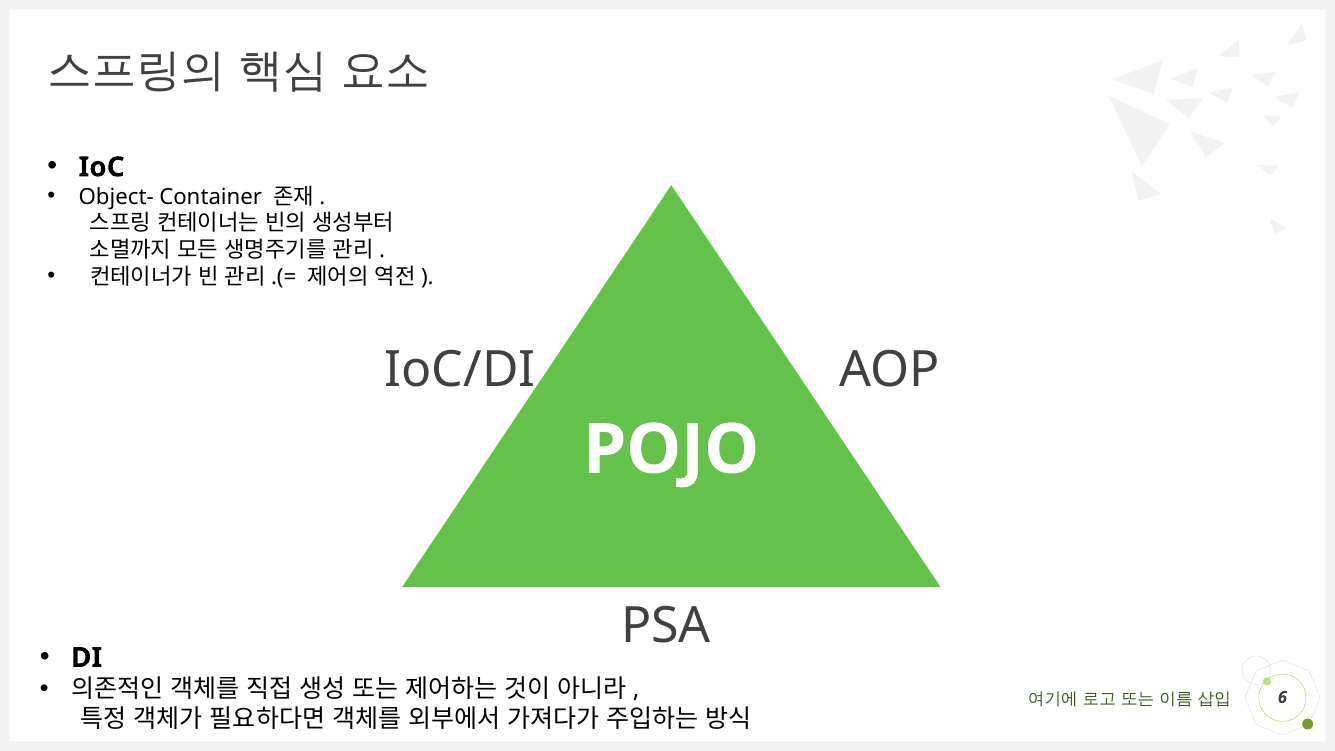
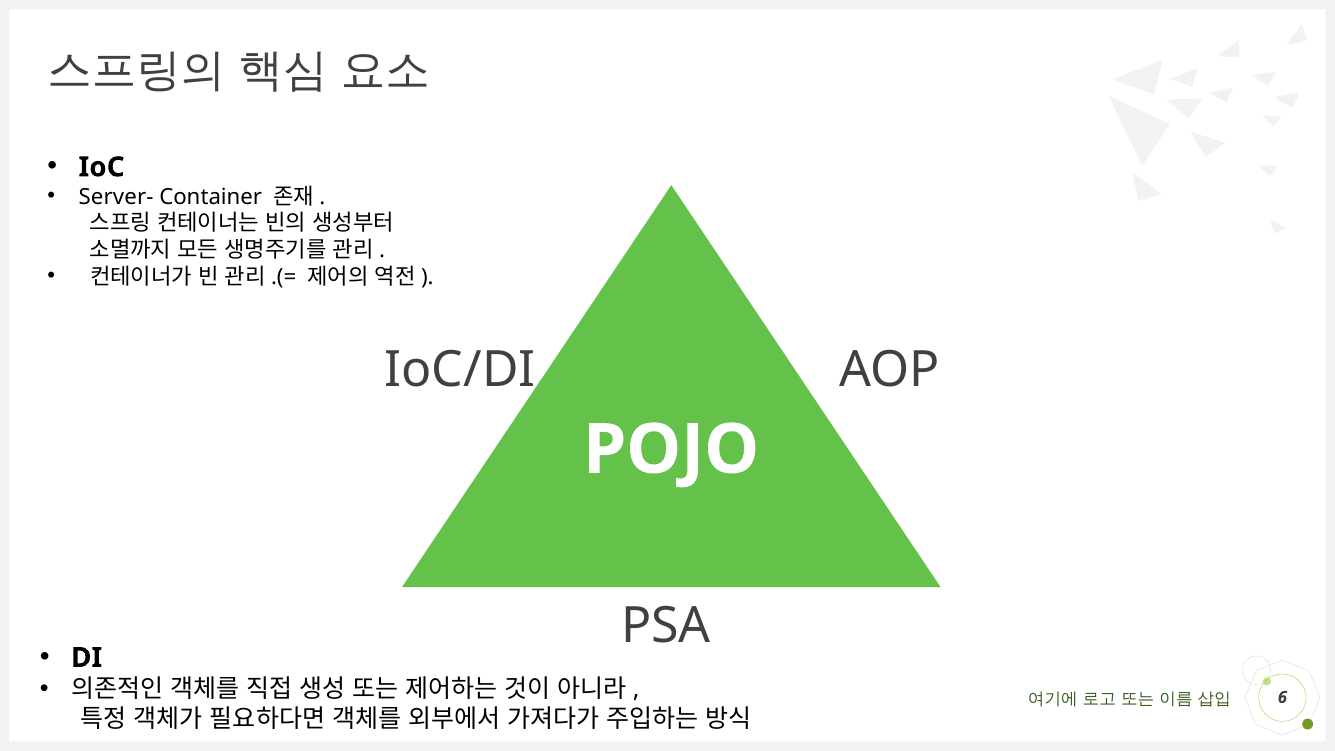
Object-: Object- -> Server-
